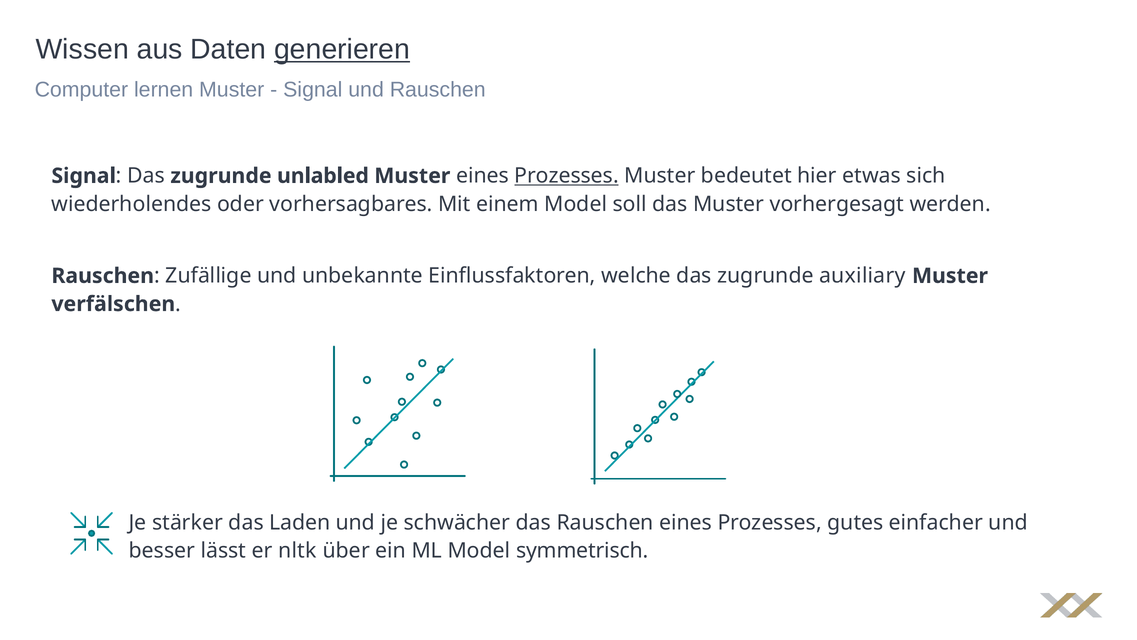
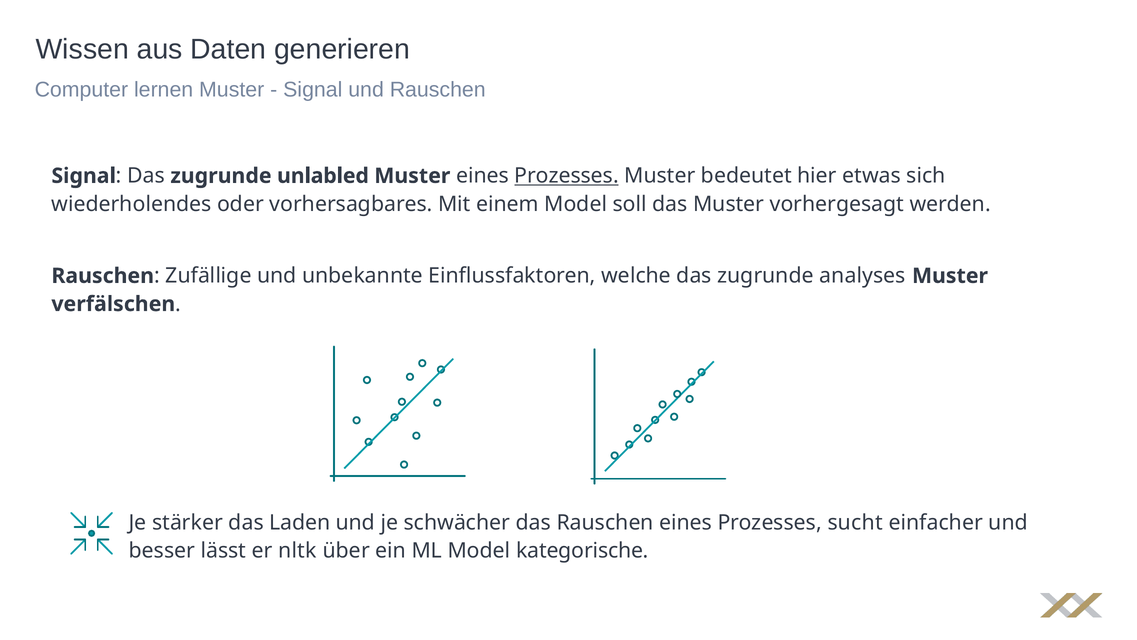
generieren underline: present -> none
auxiliary: auxiliary -> analyses
gutes: gutes -> sucht
symmetrisch: symmetrisch -> kategorische
